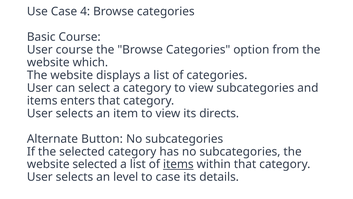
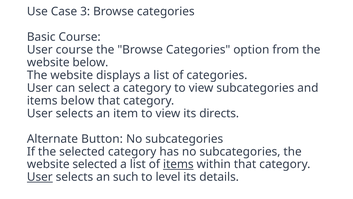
4: 4 -> 3
website which: which -> below
items enters: enters -> below
User at (40, 177) underline: none -> present
level: level -> such
to case: case -> level
